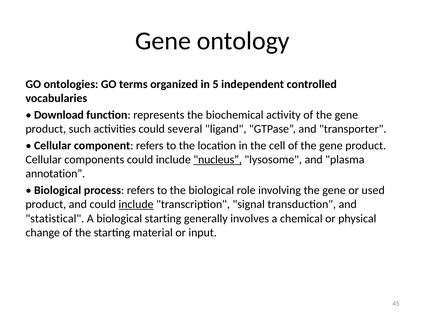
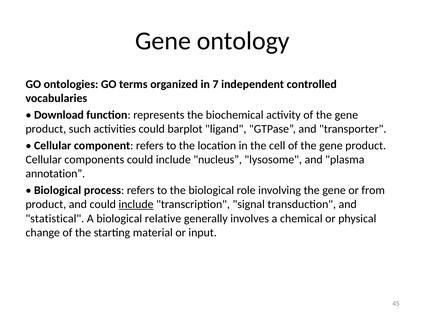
5: 5 -> 7
several: several -> barplot
nucleus underline: present -> none
used: used -> from
biological starting: starting -> relative
